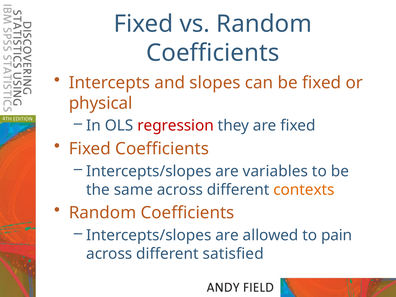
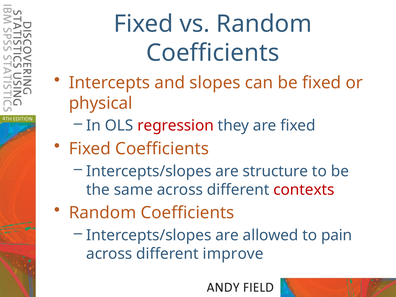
variables: variables -> structure
contexts colour: orange -> red
satisfied: satisfied -> improve
